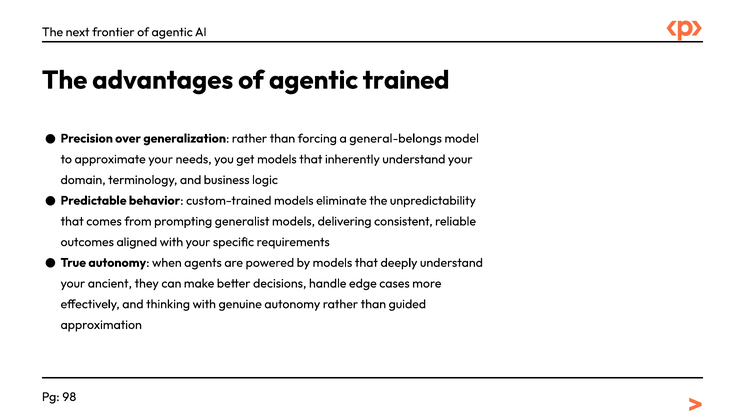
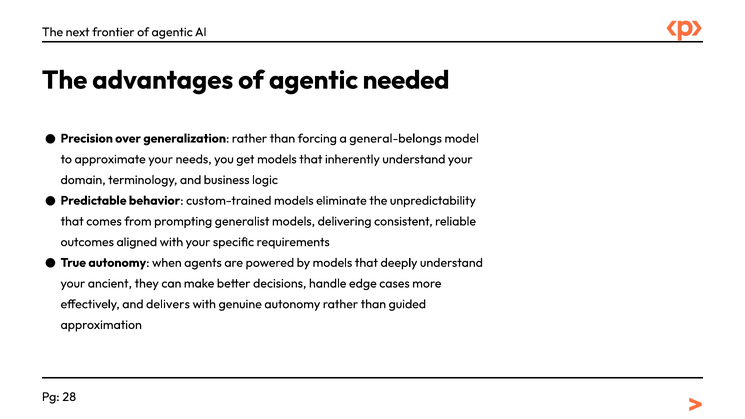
trained: trained -> needed
thinking: thinking -> delivers
98: 98 -> 28
